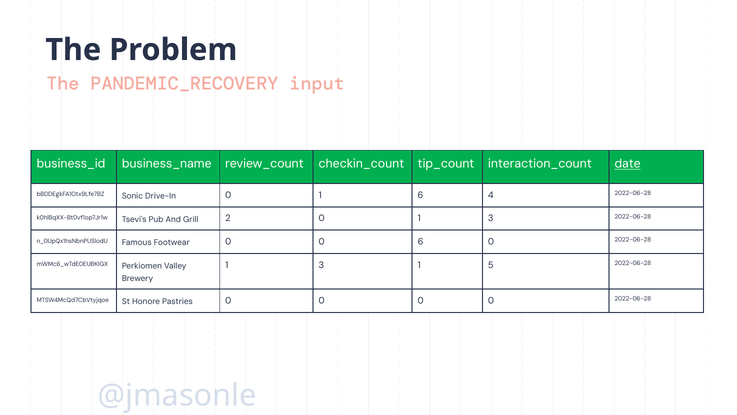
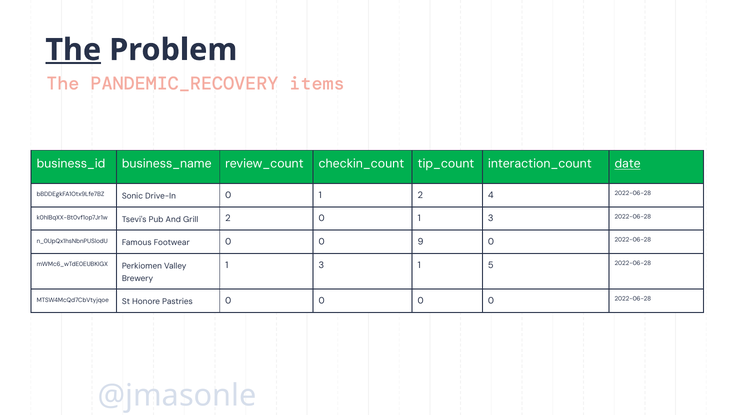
The at (73, 50) underline: none -> present
input: input -> items
1 6: 6 -> 2
0 6: 6 -> 9
